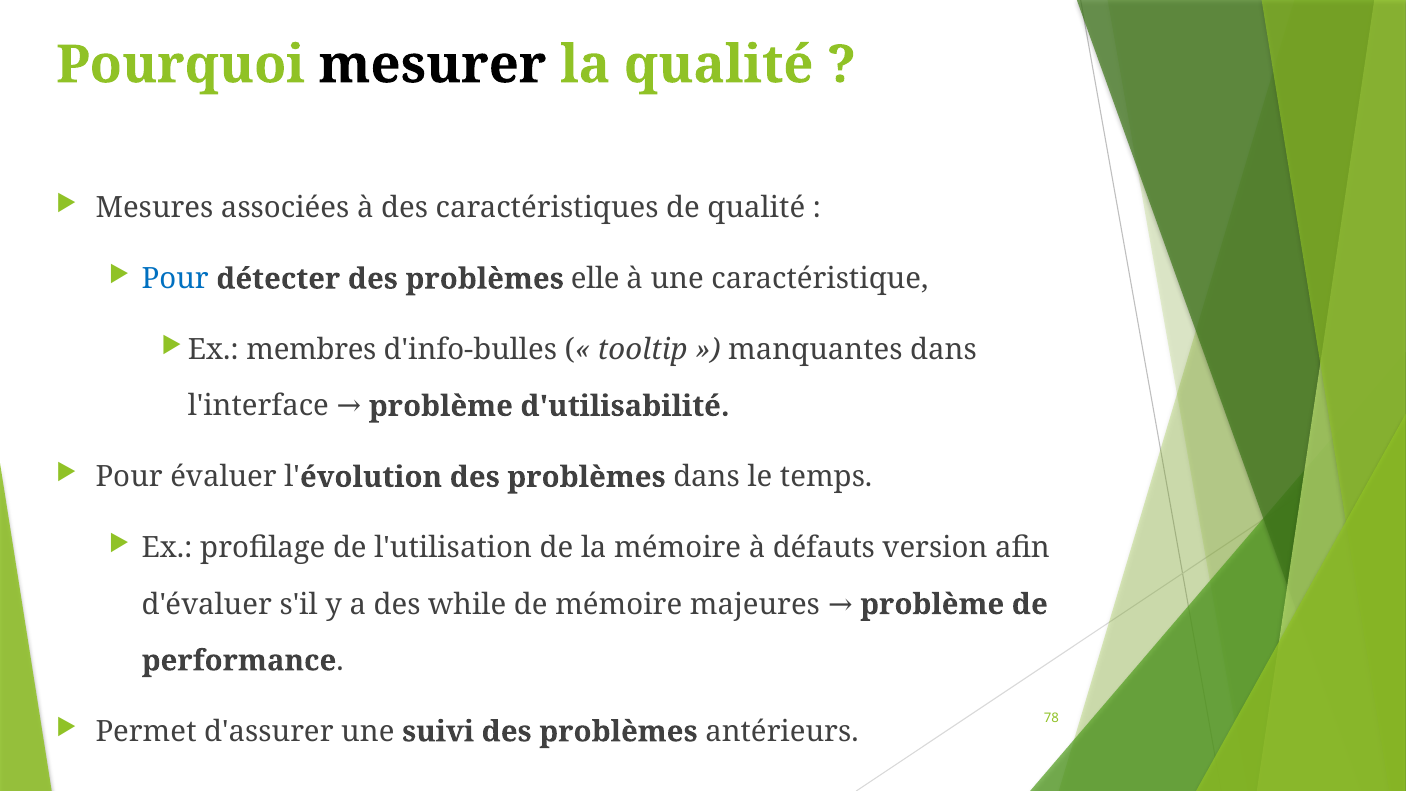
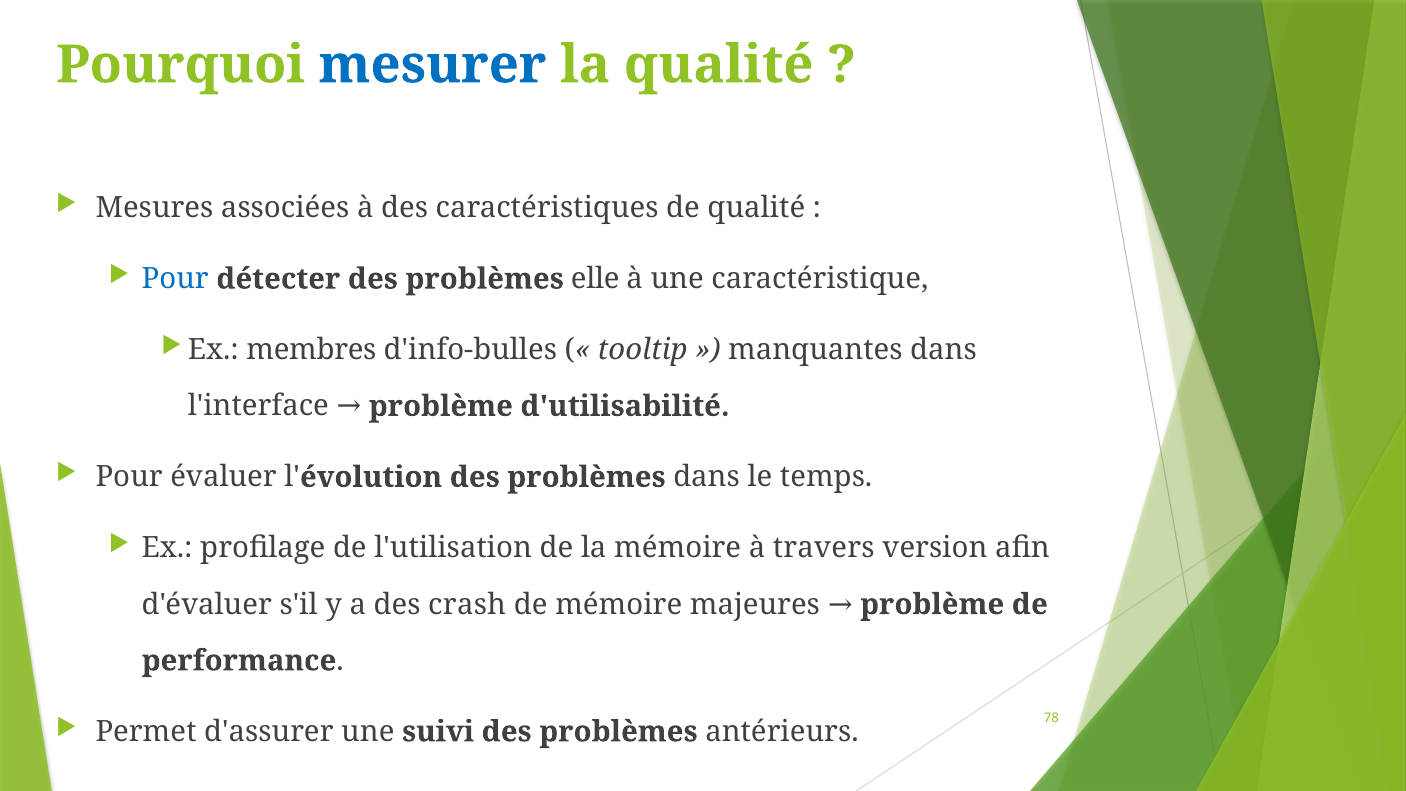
mesurer colour: black -> blue
défauts: défauts -> travers
while: while -> crash
